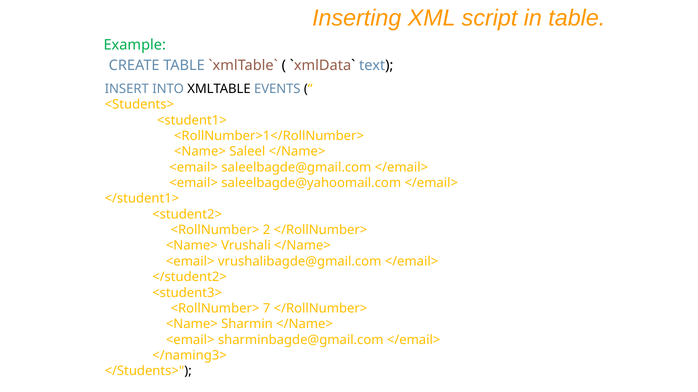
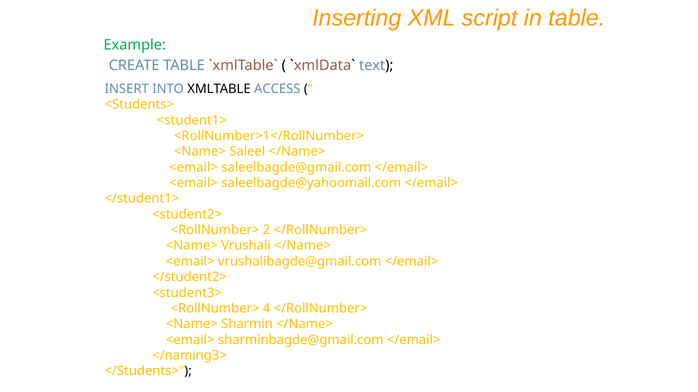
EVENTS: EVENTS -> ACCESS
7: 7 -> 4
